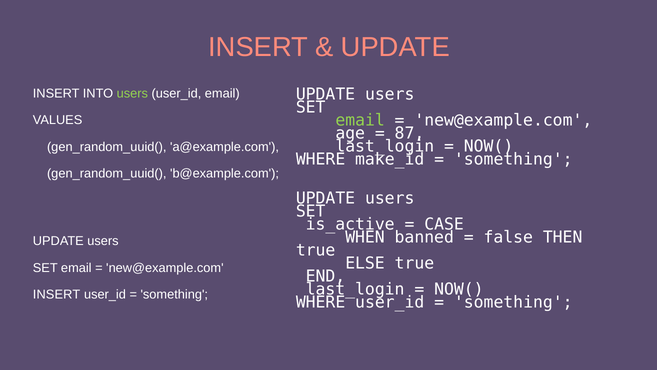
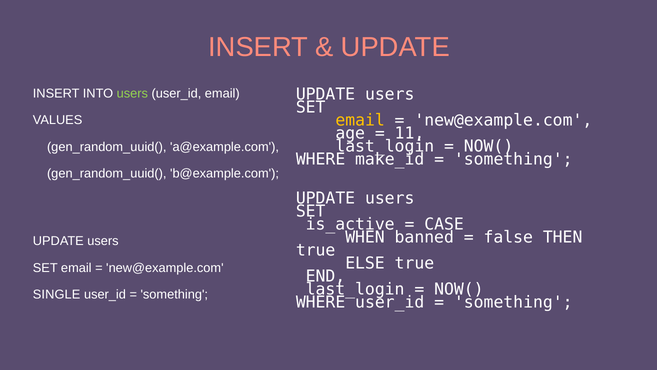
email at (360, 120) colour: light green -> yellow
87: 87 -> 11
INSERT at (57, 294): INSERT -> SINGLE
